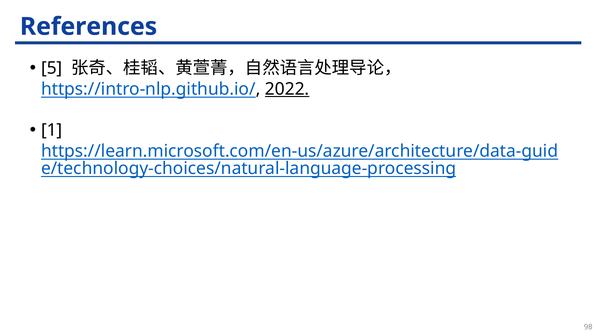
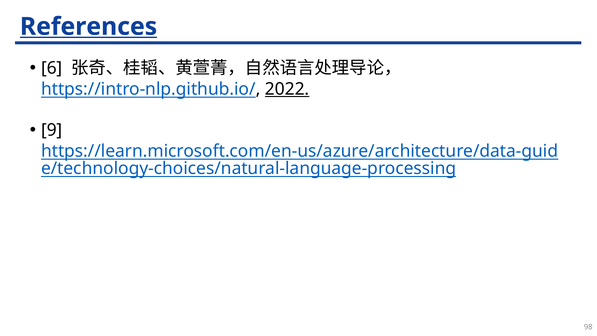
References underline: none -> present
5: 5 -> 6
1: 1 -> 9
